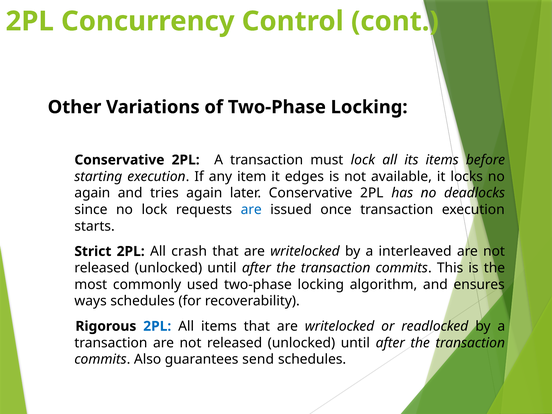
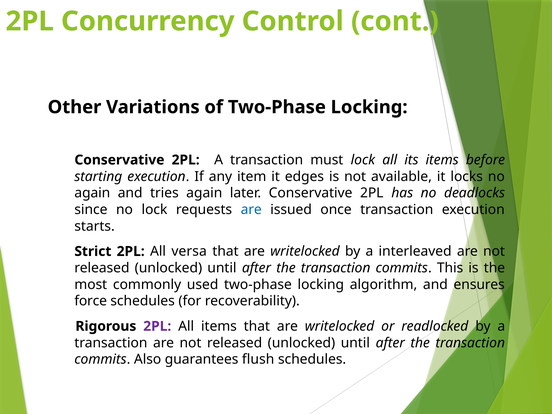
crash: crash -> versa
ways: ways -> force
2PL at (157, 326) colour: blue -> purple
send: send -> flush
